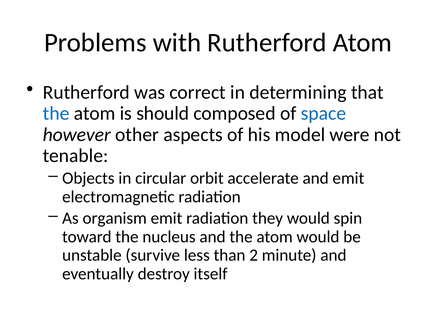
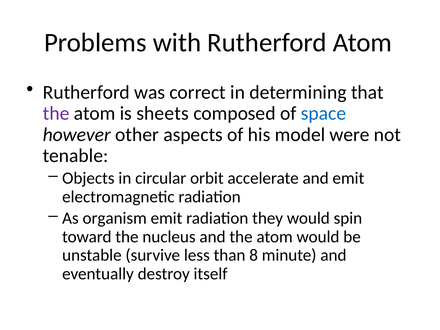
the at (56, 113) colour: blue -> purple
should: should -> sheets
2: 2 -> 8
